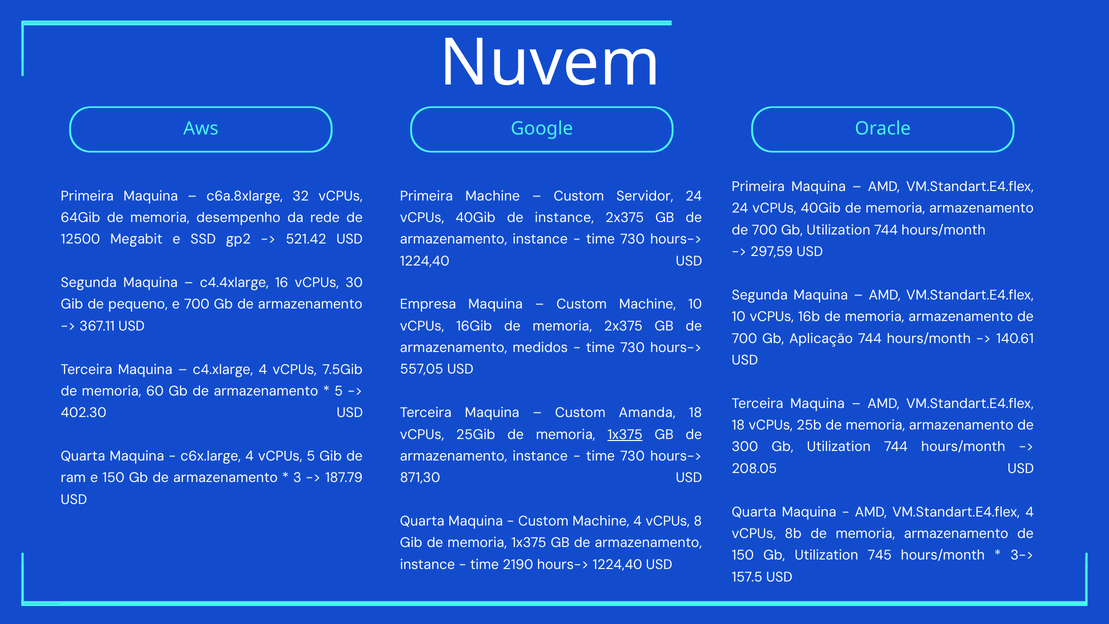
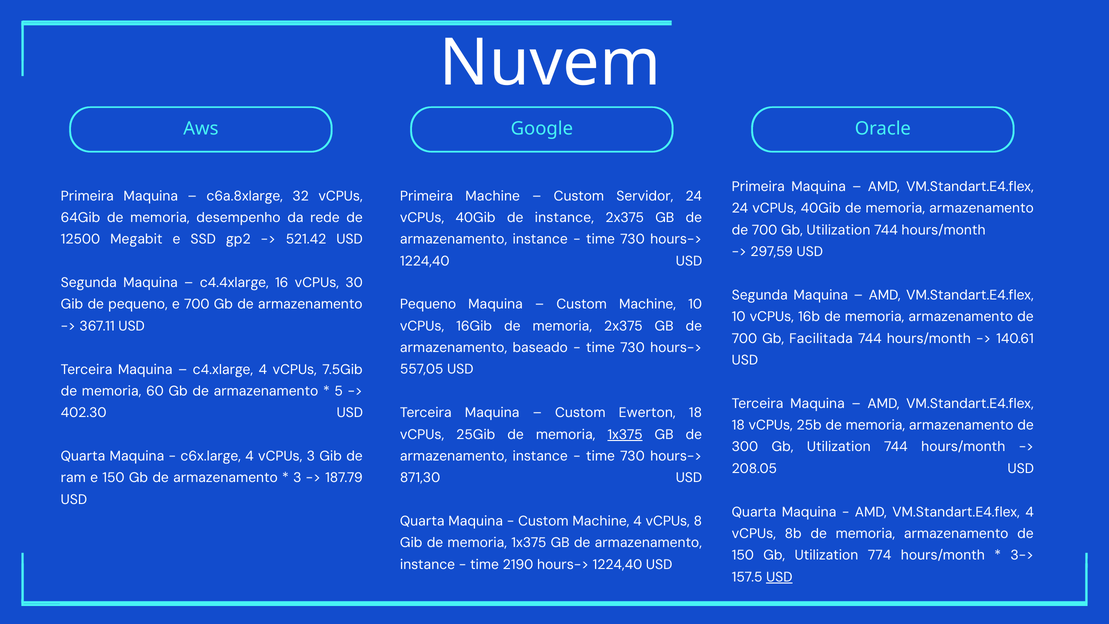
Empresa at (428, 304): Empresa -> Pequeno
Aplicação: Aplicação -> Facilitada
medidos: medidos -> baseado
Amanda: Amanda -> Ewerton
vCPUs 5: 5 -> 3
745: 745 -> 774
USD at (779, 577) underline: none -> present
